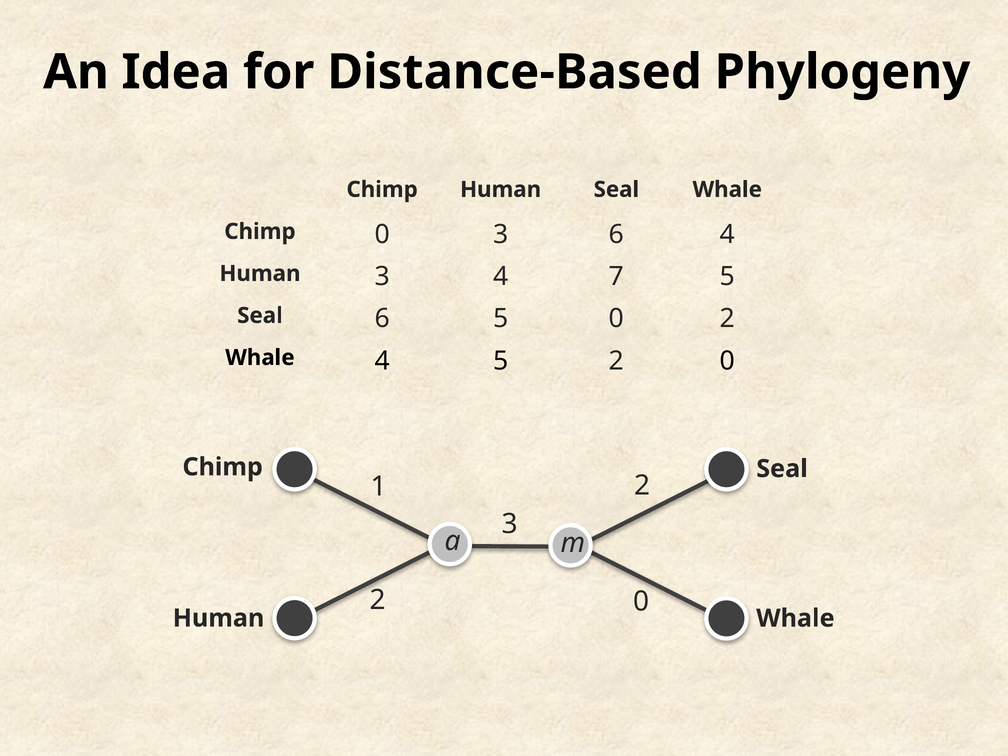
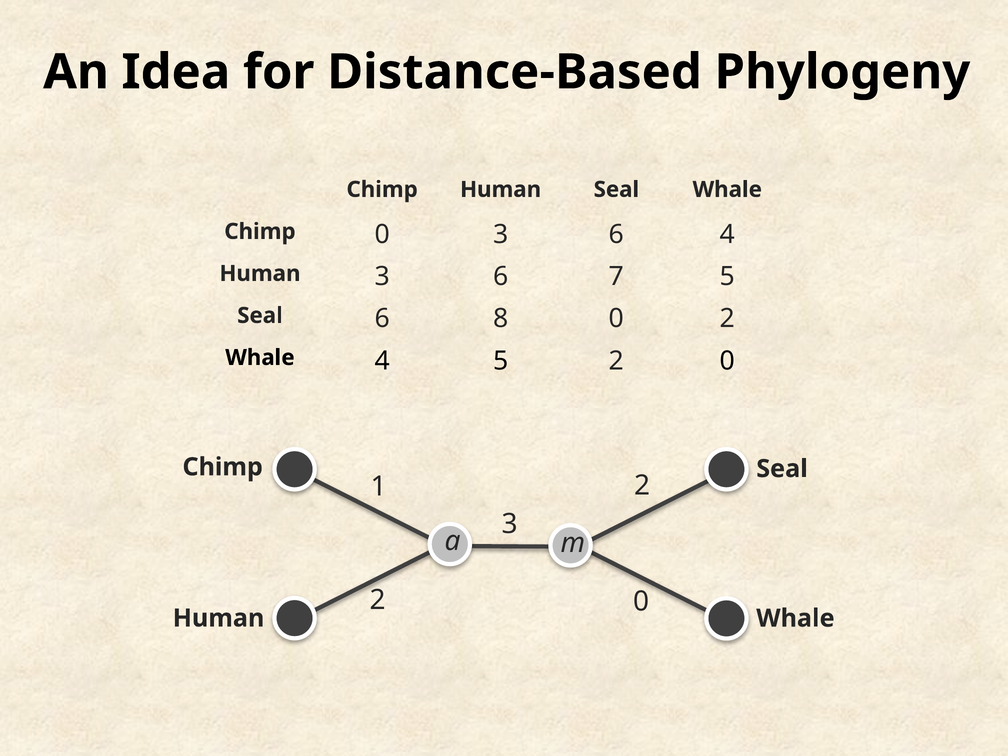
Human 3 4: 4 -> 6
6 5: 5 -> 8
